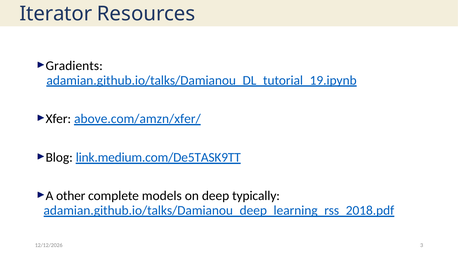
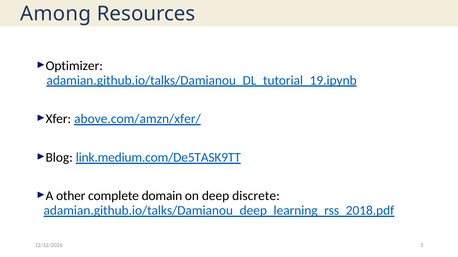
Iterator: Iterator -> Among
Gradients: Gradients -> Optimizer
models: models -> domain
typically: typically -> discrete
